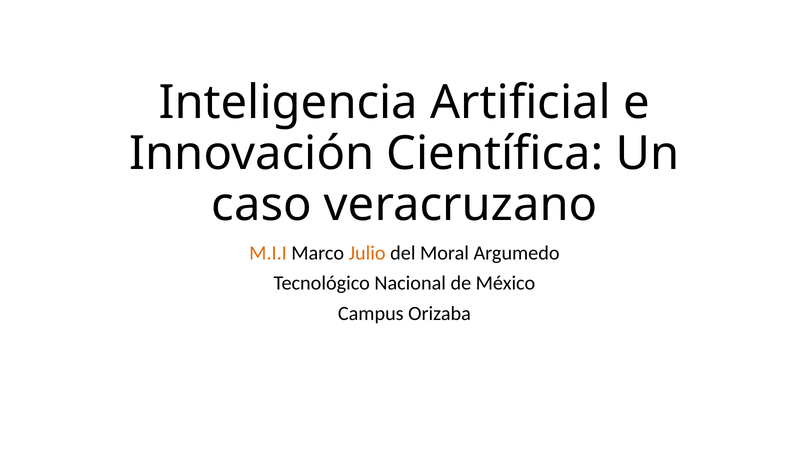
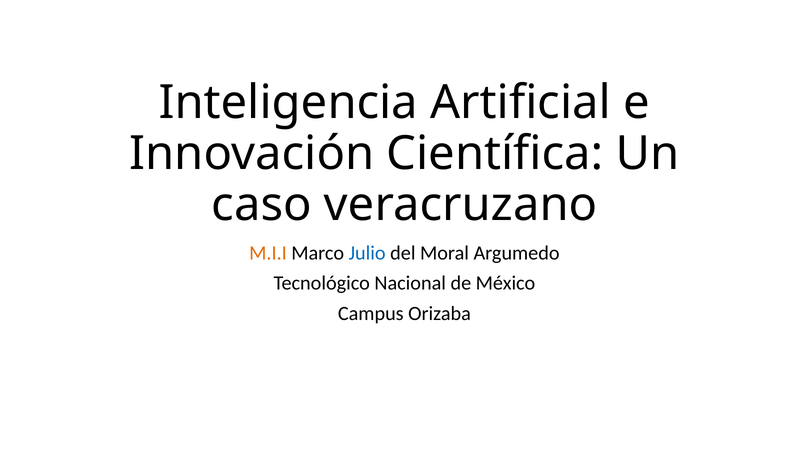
Julio colour: orange -> blue
